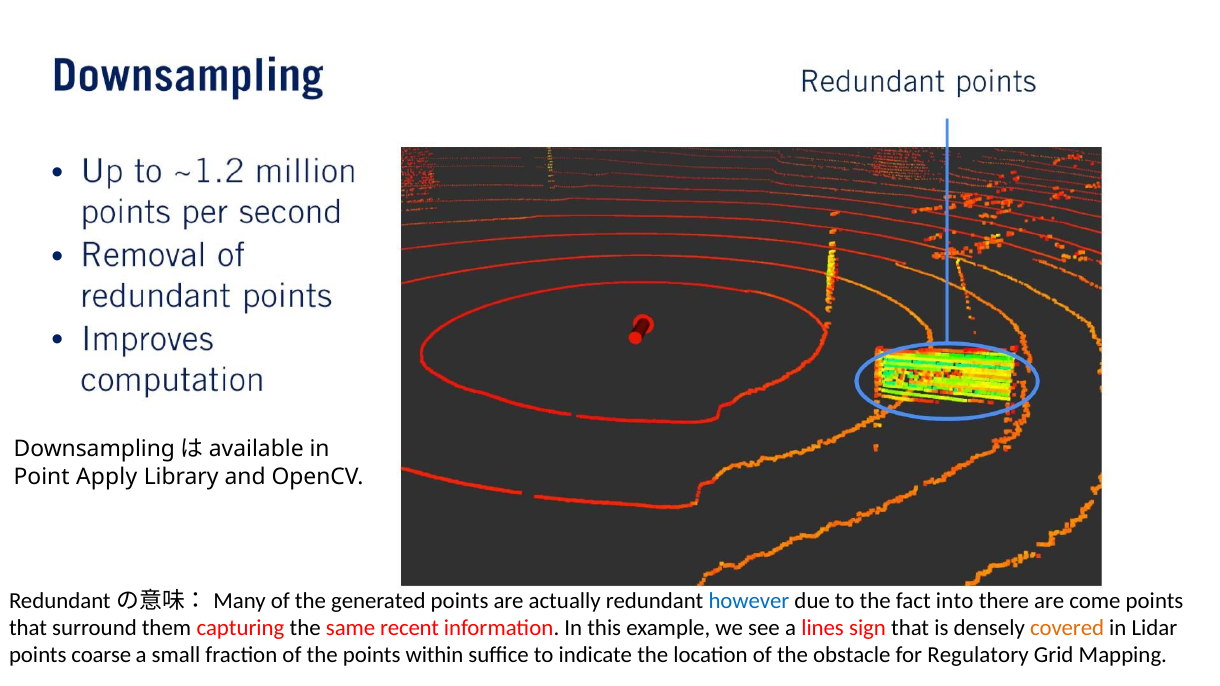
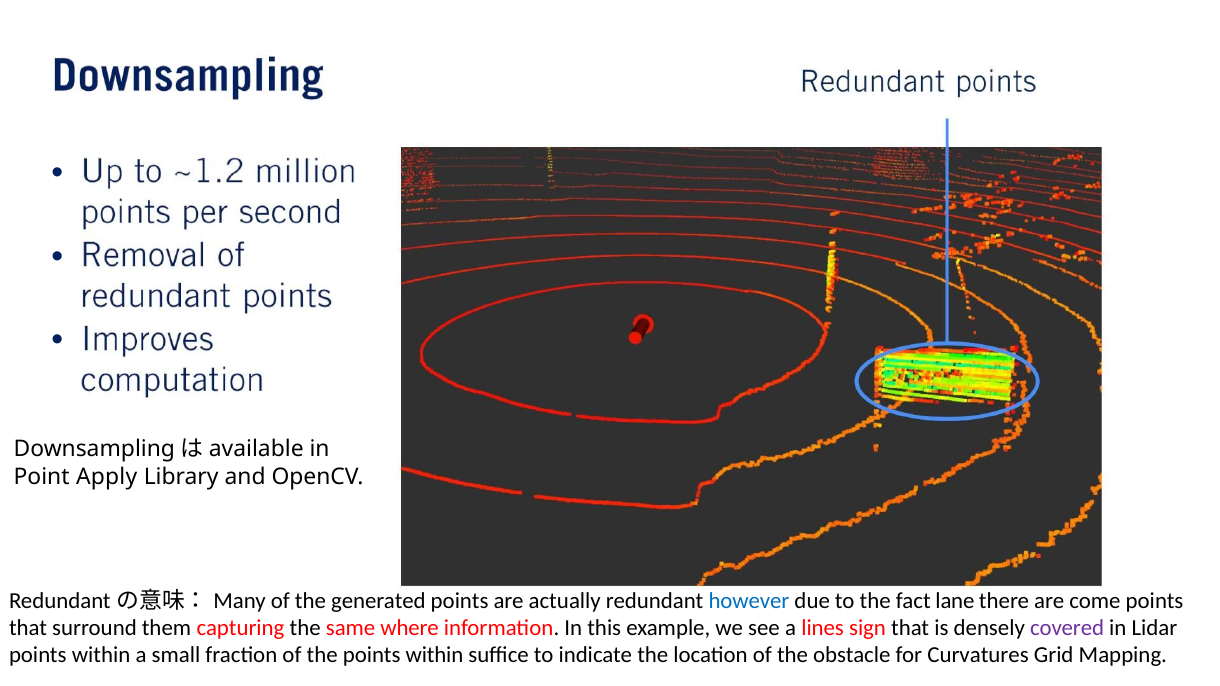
into: into -> lane
recent: recent -> where
covered colour: orange -> purple
coarse at (101, 656): coarse -> within
Regulatory: Regulatory -> Curvatures
